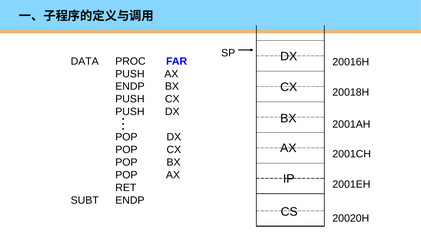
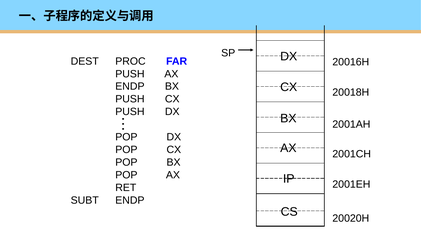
DATA: DATA -> DEST
